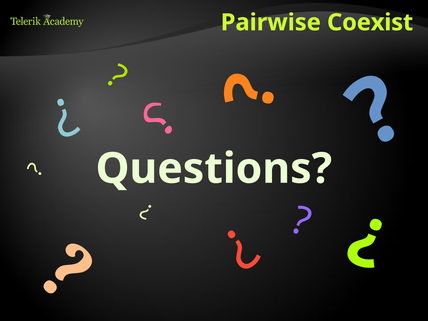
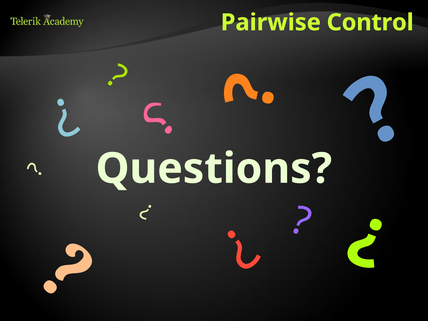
Coexist: Coexist -> Control
